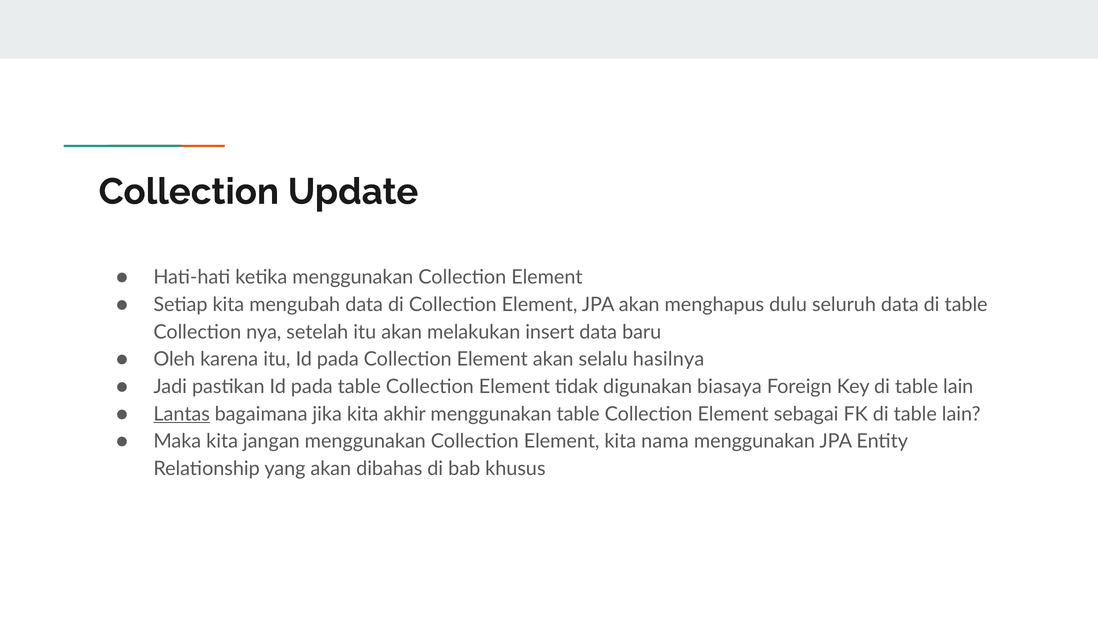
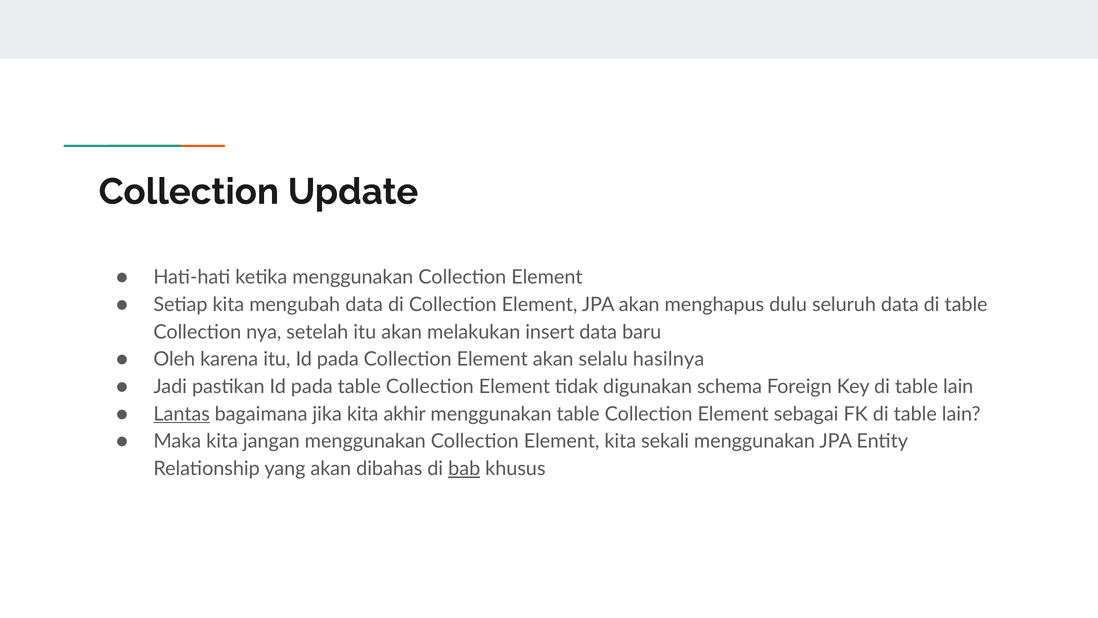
biasaya: biasaya -> schema
nama: nama -> sekali
bab underline: none -> present
